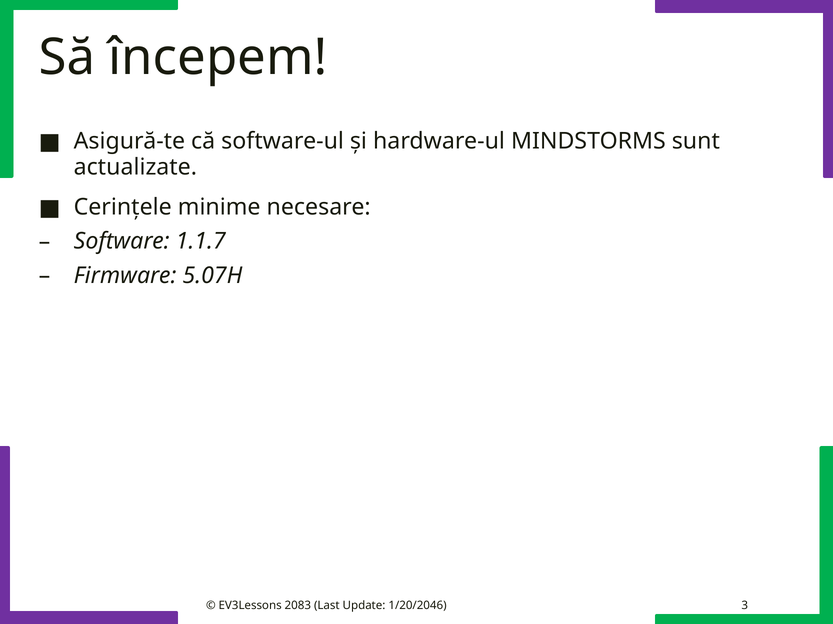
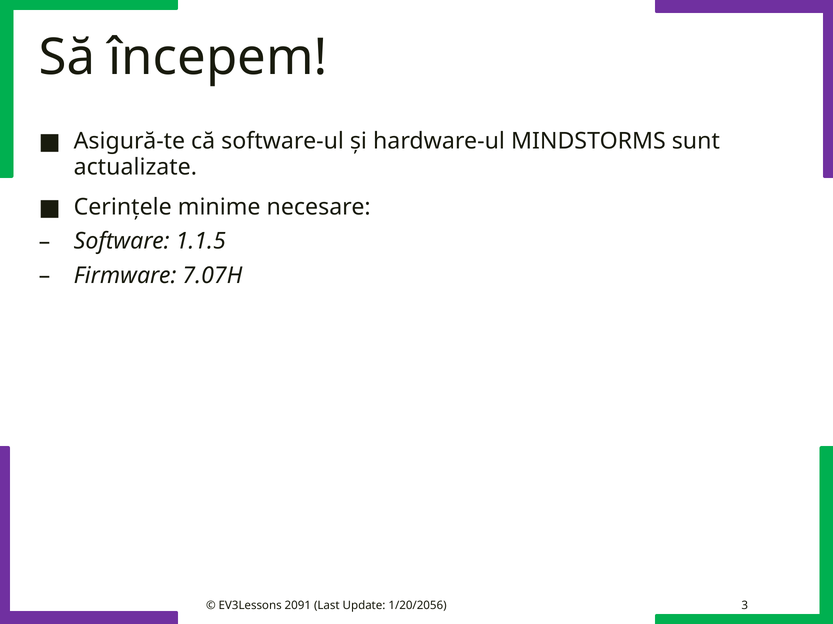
1.1.7: 1.1.7 -> 1.1.5
5.07H: 5.07H -> 7.07H
2083: 2083 -> 2091
1/20/2046: 1/20/2046 -> 1/20/2056
